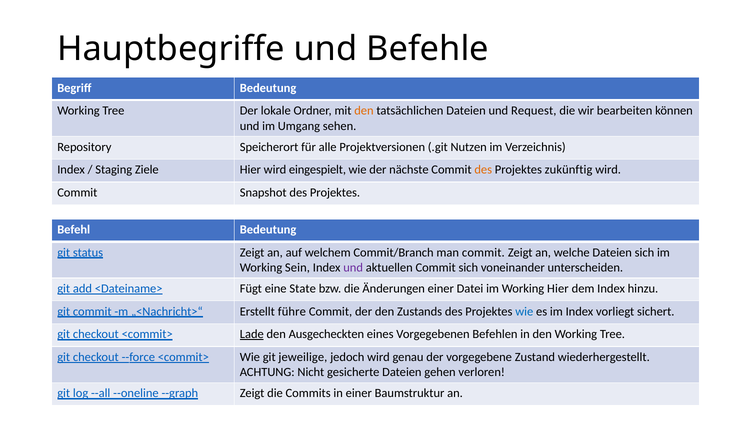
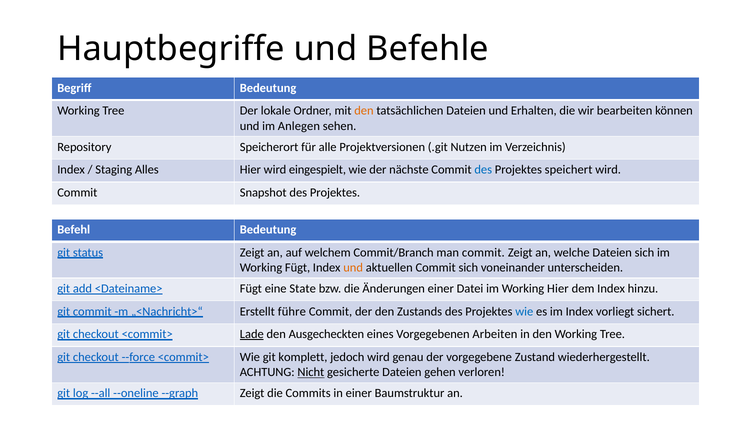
Request: Request -> Erhalten
Umgang: Umgang -> Anlegen
Ziele: Ziele -> Alles
des at (483, 170) colour: orange -> blue
zukünftig: zukünftig -> speichert
Working Sein: Sein -> Fügt
und at (353, 268) colour: purple -> orange
Befehlen: Befehlen -> Arbeiten
jeweilige: jeweilige -> komplett
Nicht underline: none -> present
